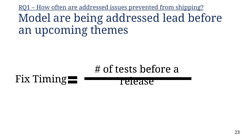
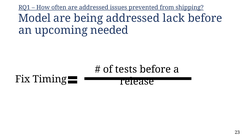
lead: lead -> lack
themes: themes -> needed
